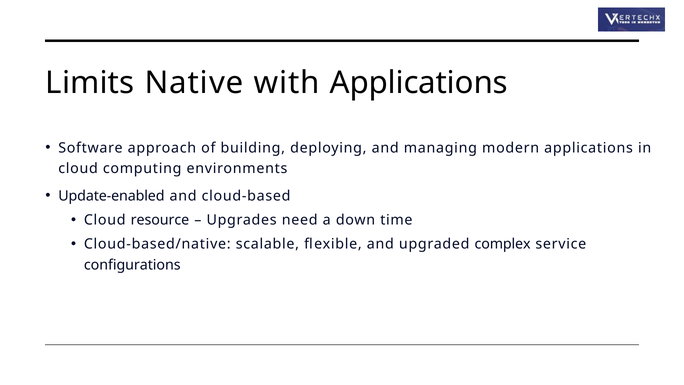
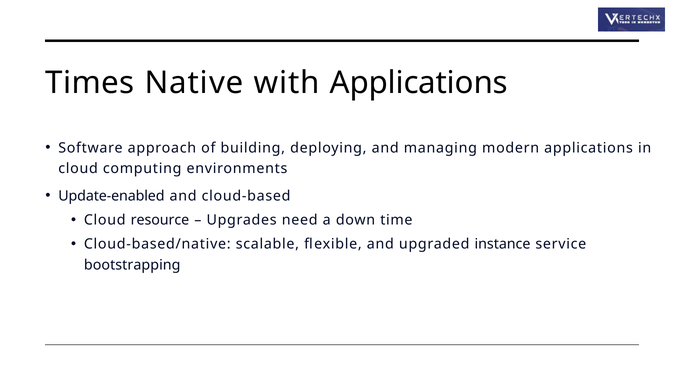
Limits: Limits -> Times
complex: complex -> instance
configurations: configurations -> bootstrapping
